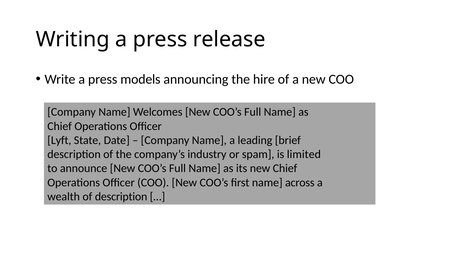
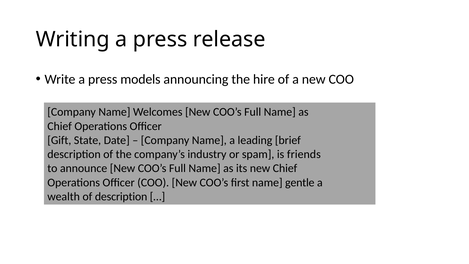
Lyft: Lyft -> Gift
limited: limited -> friends
across: across -> gentle
